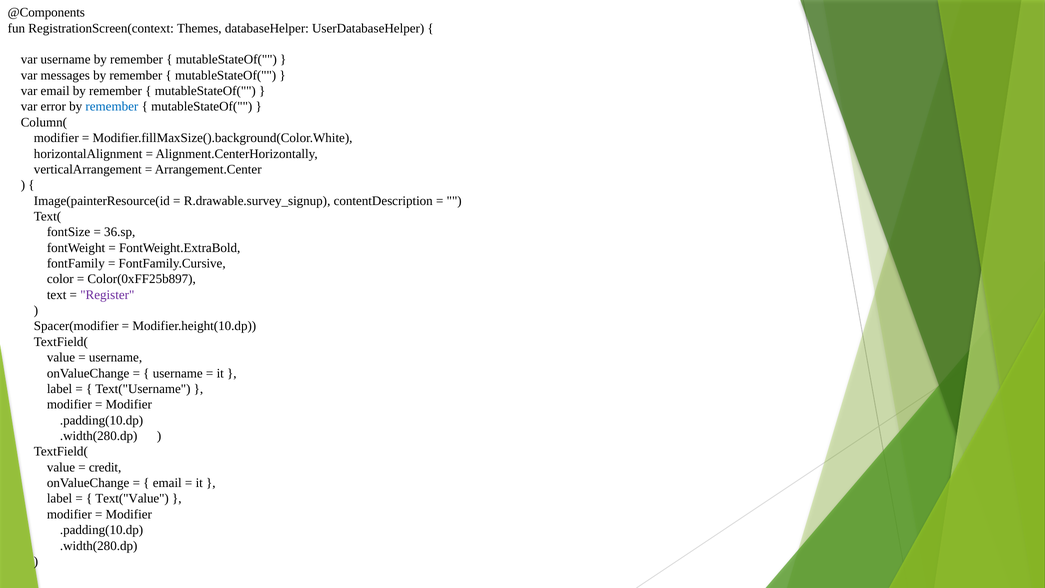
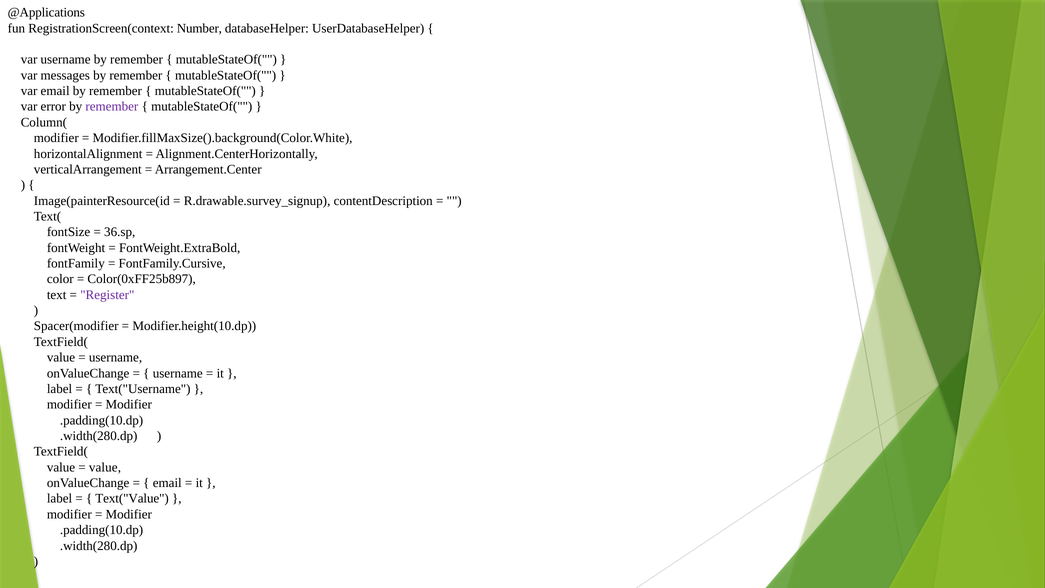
@Components: @Components -> @Applications
Themes: Themes -> Number
remember at (112, 107) colour: blue -> purple
credit at (105, 467): credit -> value
